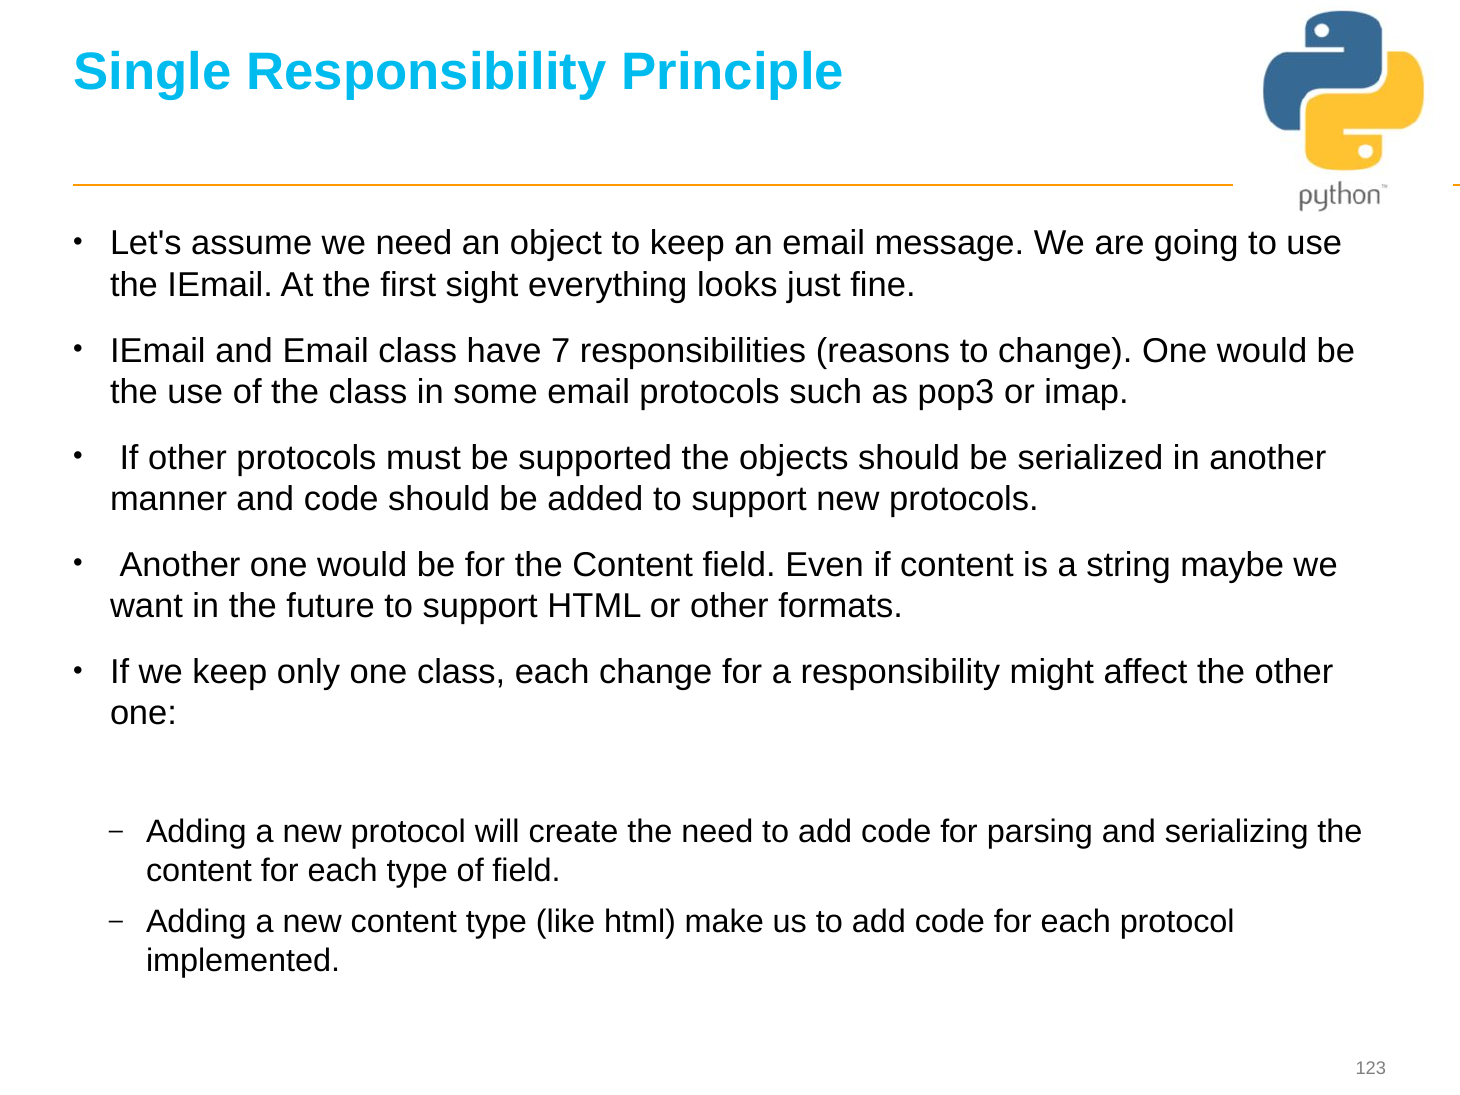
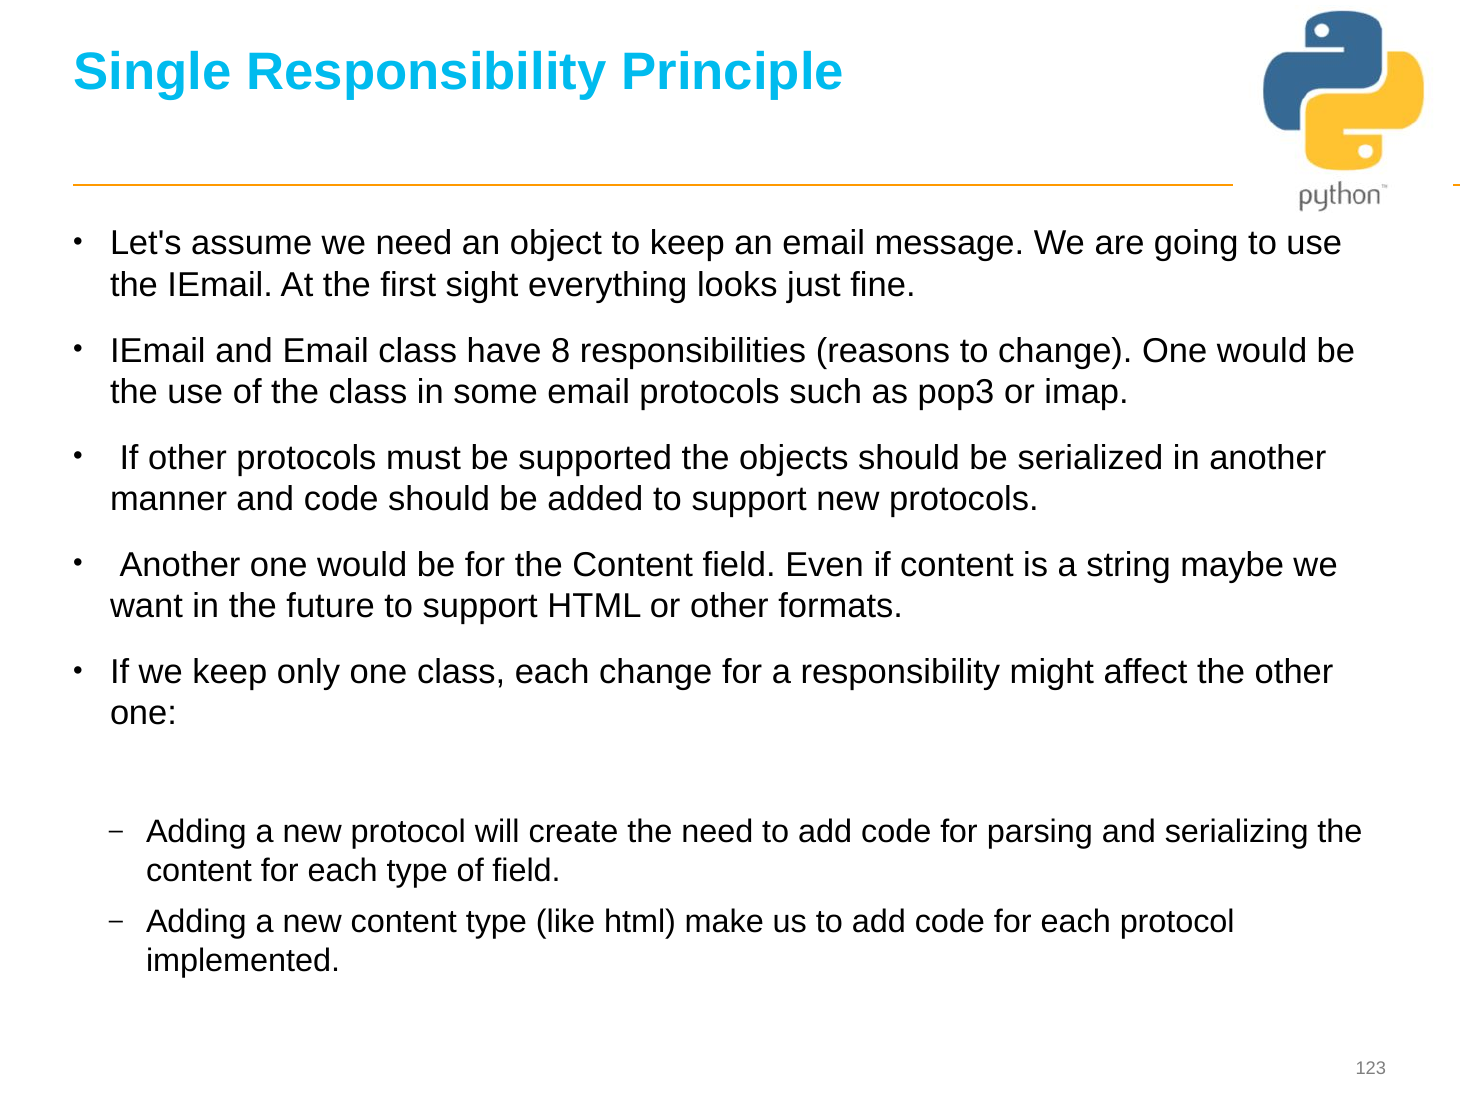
7: 7 -> 8
